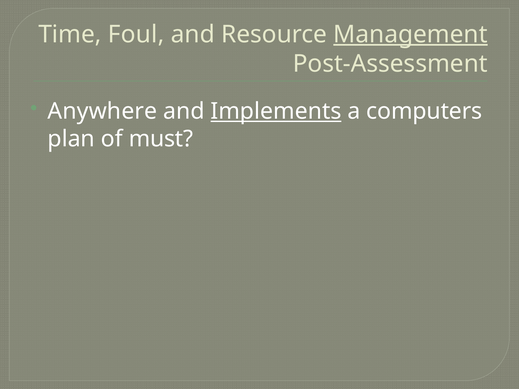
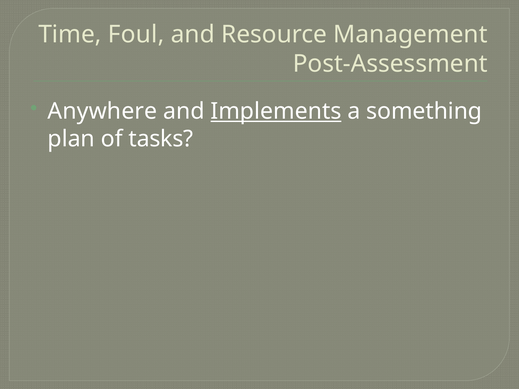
Management underline: present -> none
computers: computers -> something
must: must -> tasks
